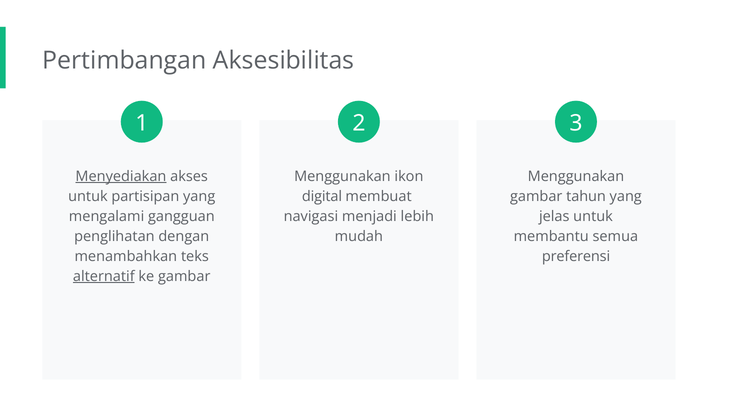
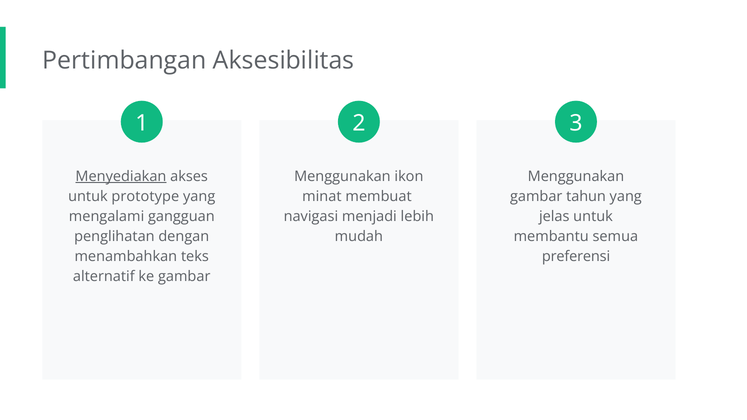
partisipan: partisipan -> prototype
digital: digital -> minat
alternatif underline: present -> none
